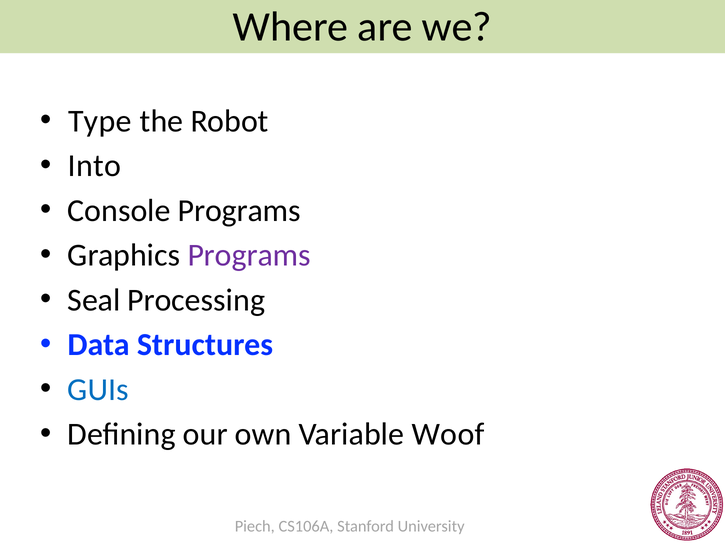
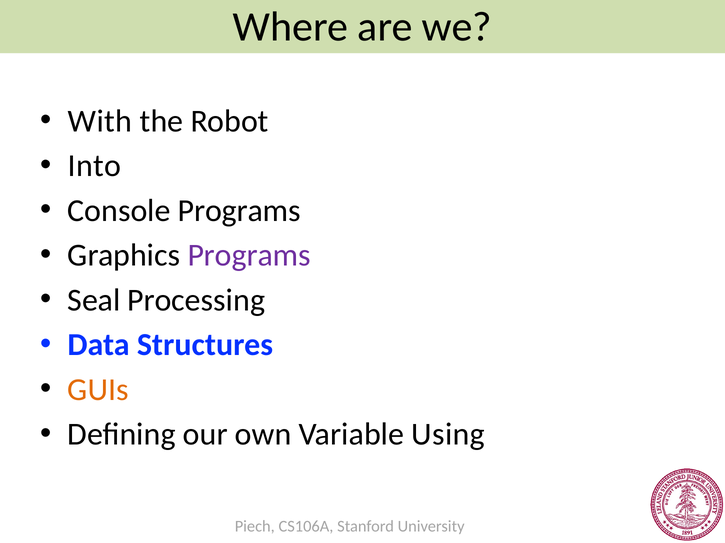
Type: Type -> With
GUIs colour: blue -> orange
Woof: Woof -> Using
